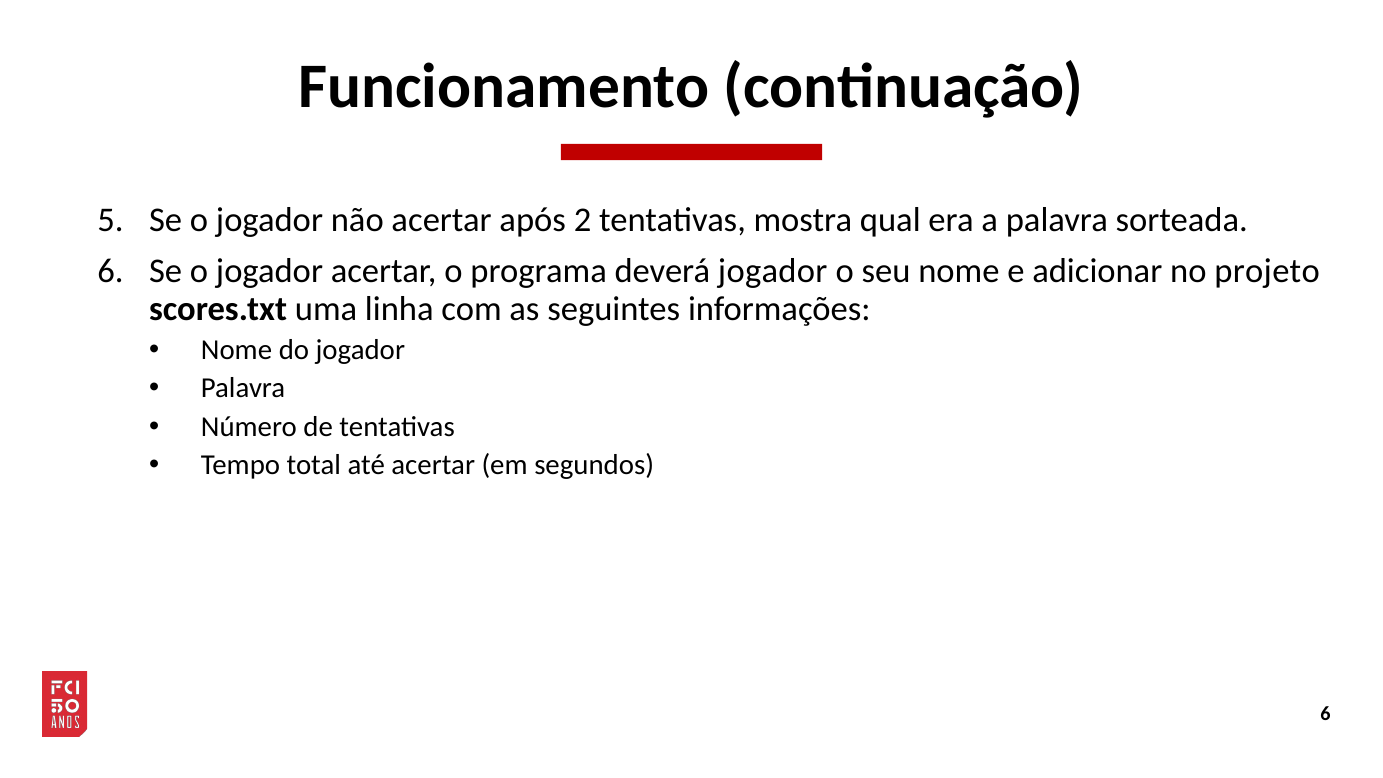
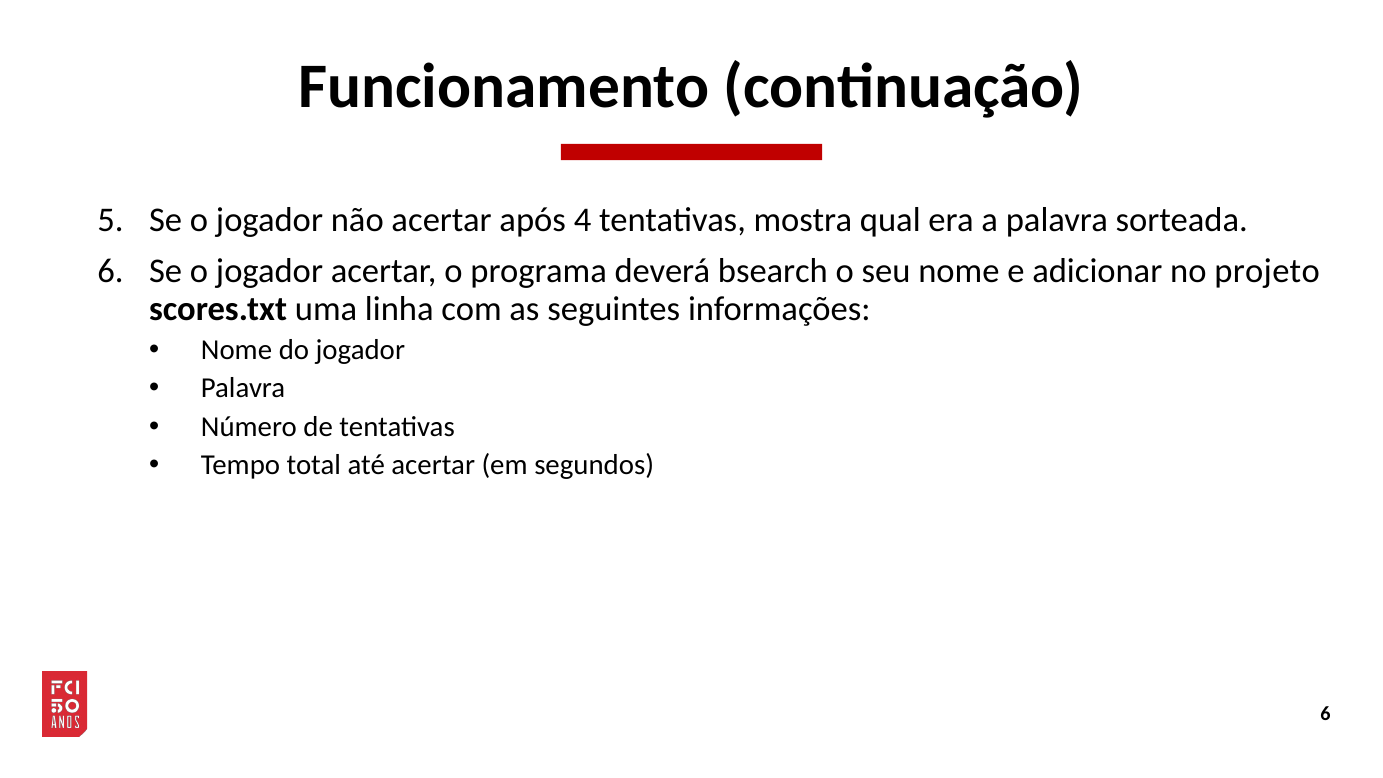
2: 2 -> 4
deverá jogador: jogador -> bsearch
